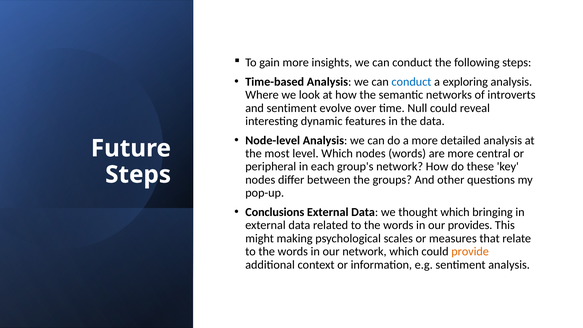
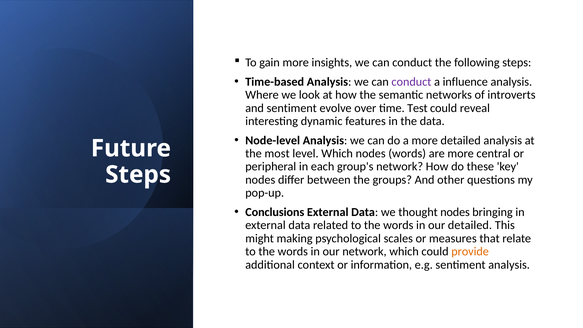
conduct at (411, 82) colour: blue -> purple
exploring: exploring -> influence
Null: Null -> Test
thought which: which -> nodes
our provides: provides -> detailed
